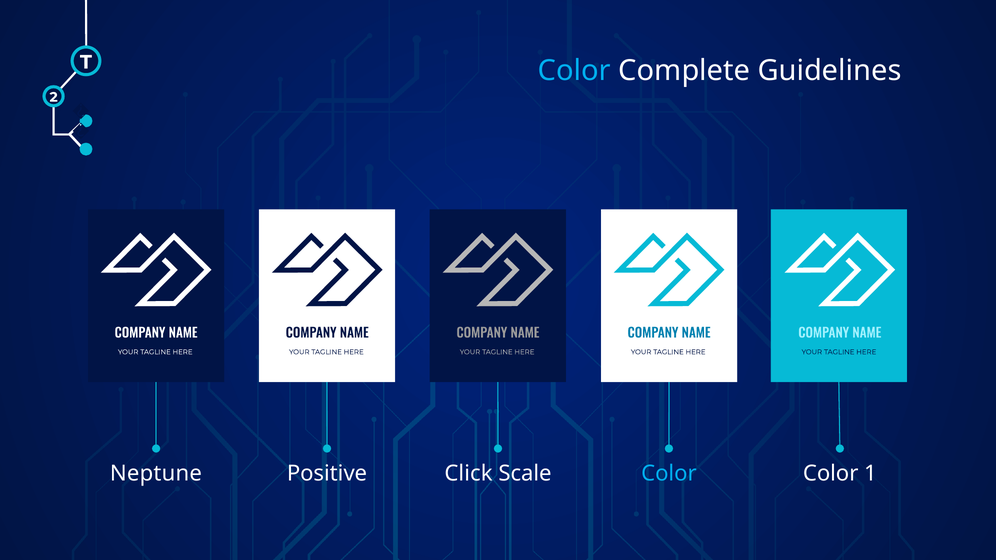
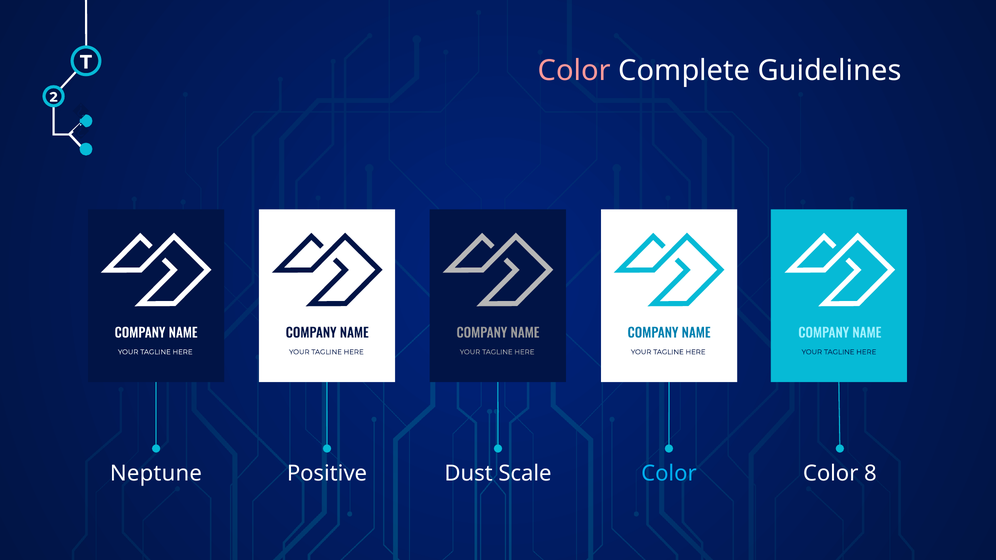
Color at (574, 71) colour: light blue -> pink
Click: Click -> Dust
1: 1 -> 8
